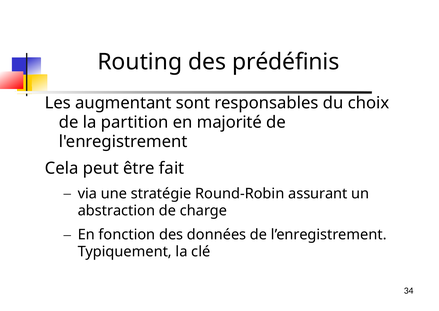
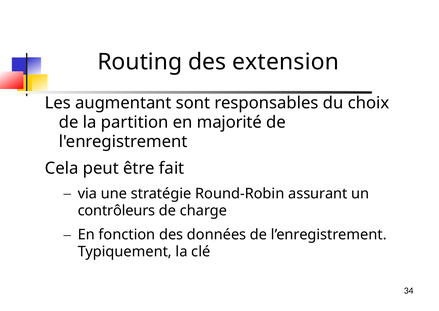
prédéfinis: prédéfinis -> extension
abstraction: abstraction -> contrôleurs
